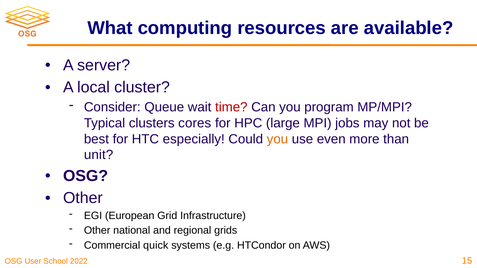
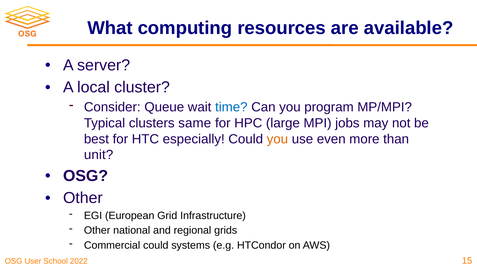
time colour: red -> blue
cores: cores -> same
Commercial quick: quick -> could
